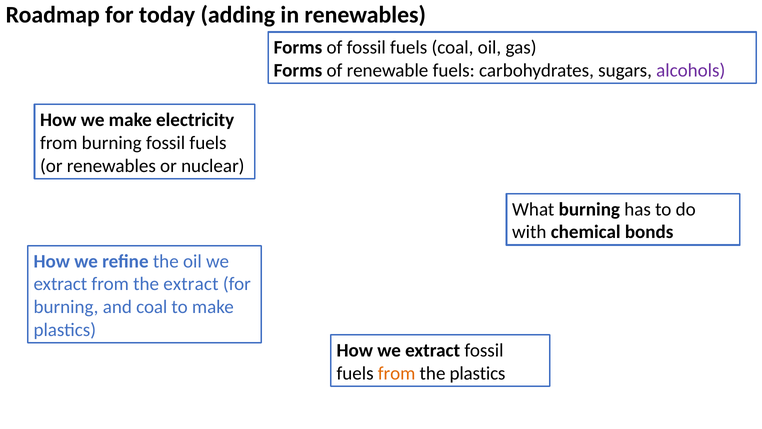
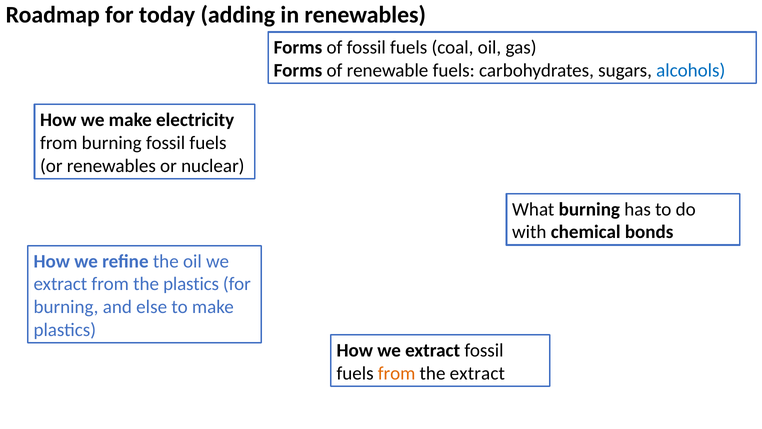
alcohols colour: purple -> blue
the extract: extract -> plastics
and coal: coal -> else
the plastics: plastics -> extract
